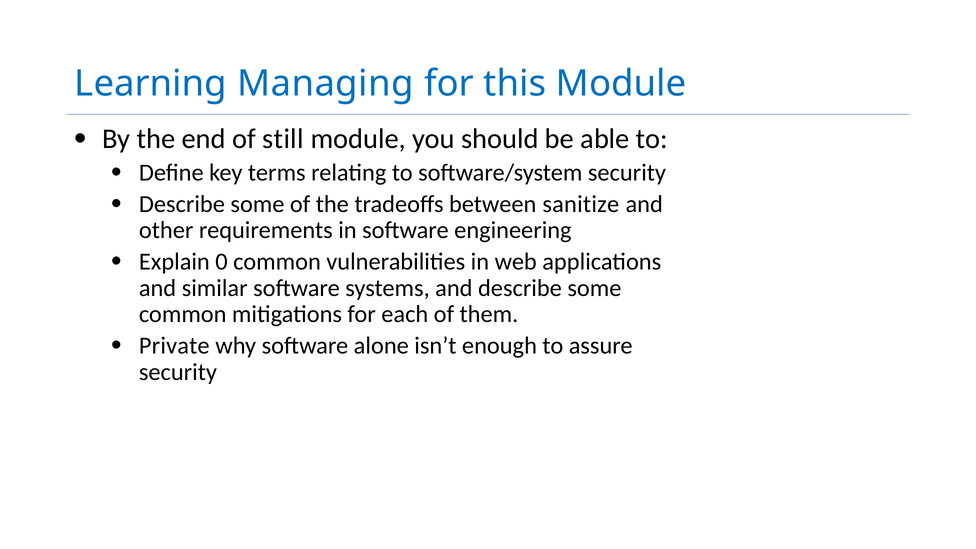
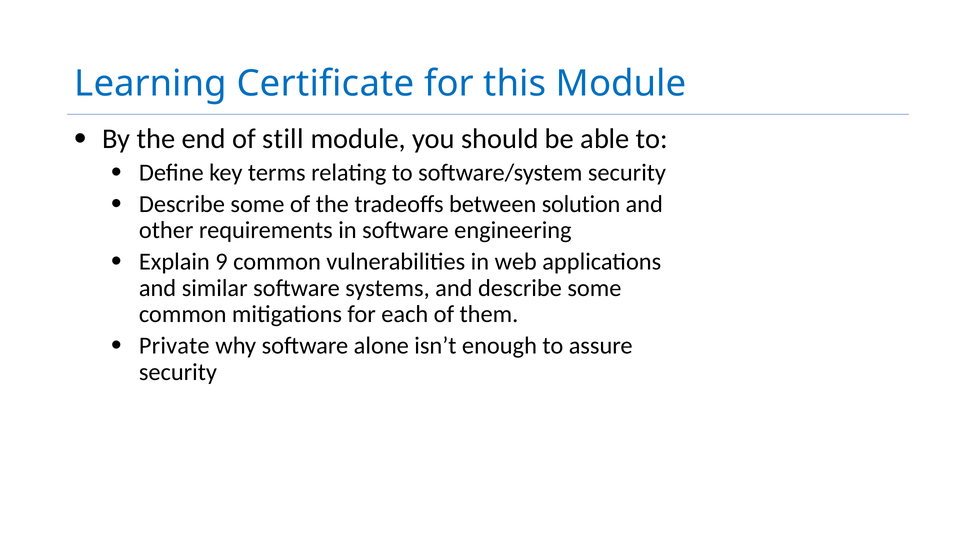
Managing: Managing -> Certificate
sanitize: sanitize -> solution
0: 0 -> 9
